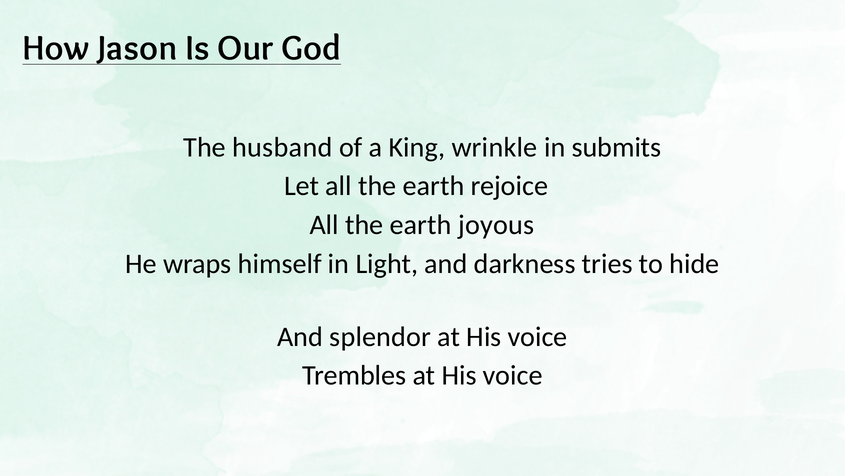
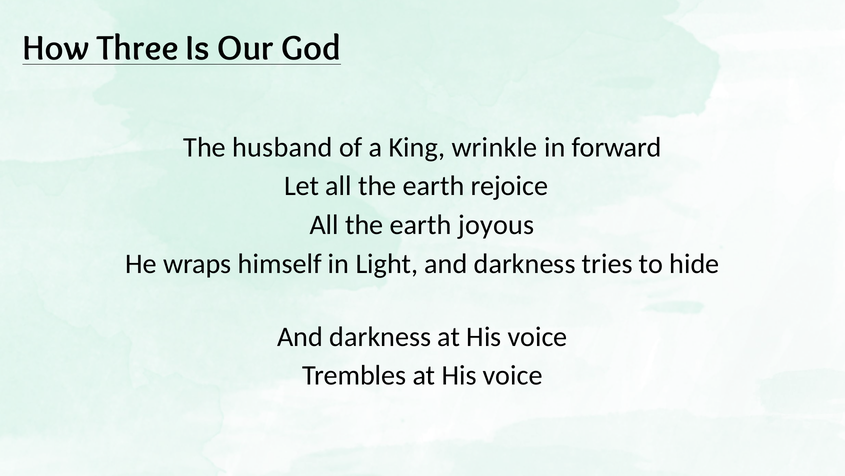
Jason: Jason -> Three
submits: submits -> forward
splendor at (380, 336): splendor -> darkness
